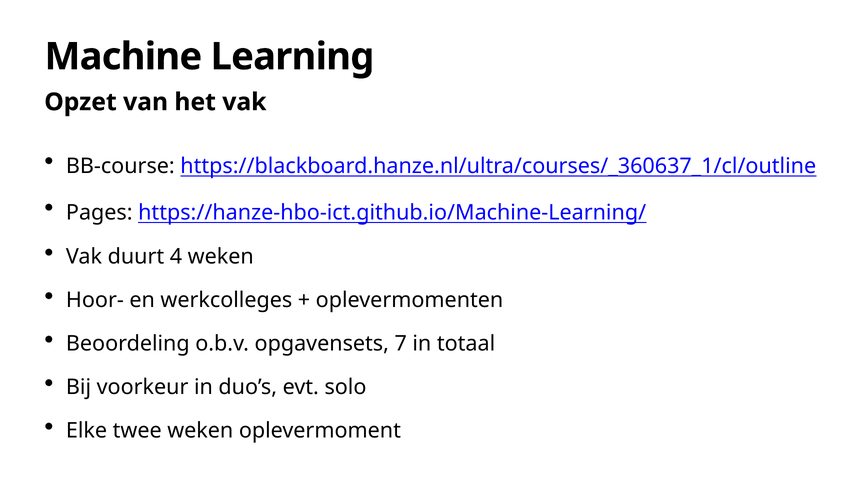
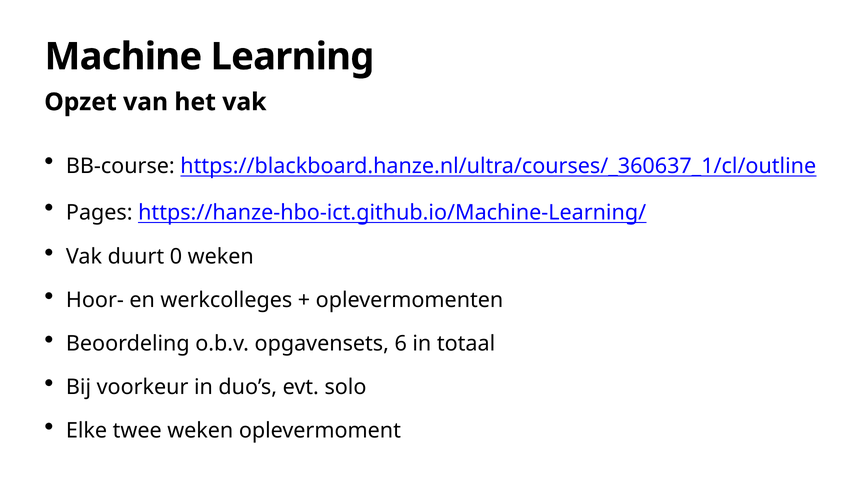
4: 4 -> 0
7: 7 -> 6
